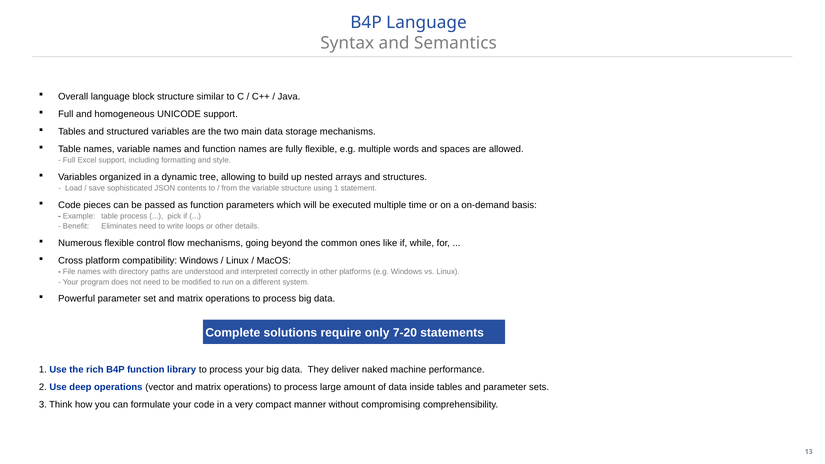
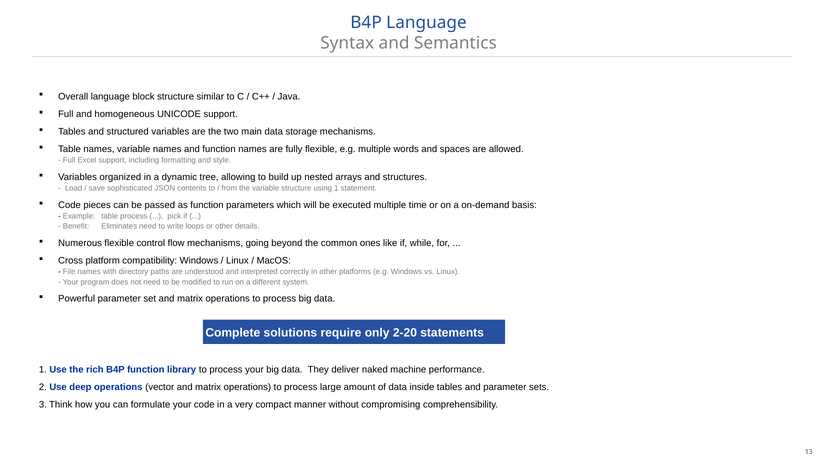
7-20: 7-20 -> 2-20
